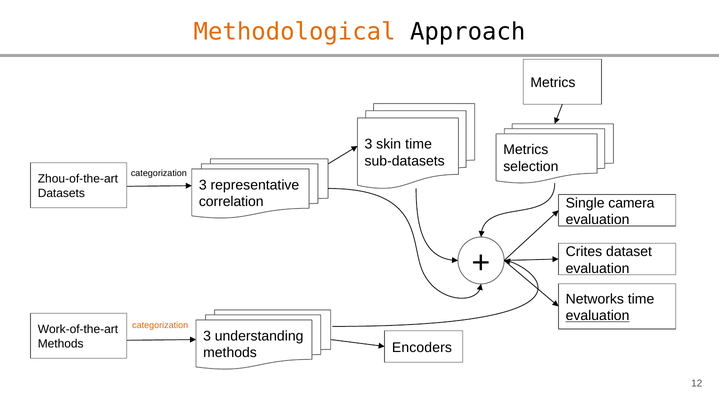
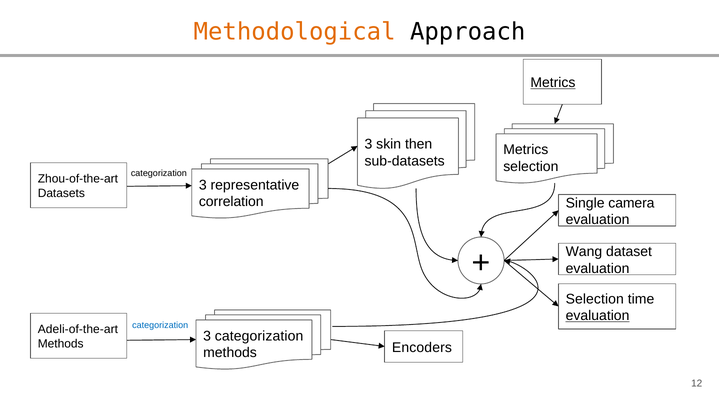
Metrics at (553, 83) underline: none -> present
skin time: time -> then
Crites: Crites -> Wang
Networks at (595, 299): Networks -> Selection
categorization at (160, 325) colour: orange -> blue
Work-of-the-art: Work-of-the-art -> Adeli-of-the-art
3 understanding: understanding -> categorization
